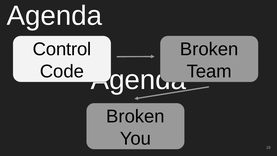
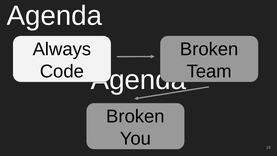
Control: Control -> Always
